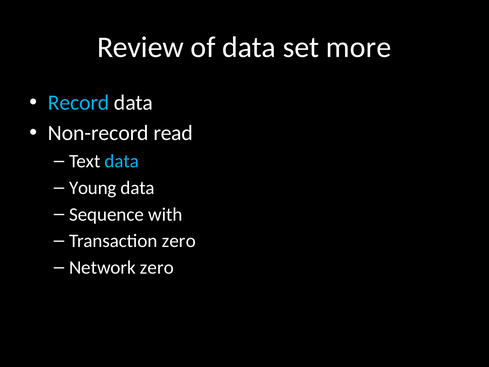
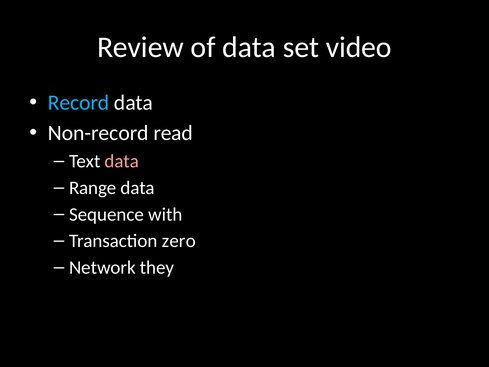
more: more -> video
data at (122, 161) colour: light blue -> pink
Young: Young -> Range
Network zero: zero -> they
